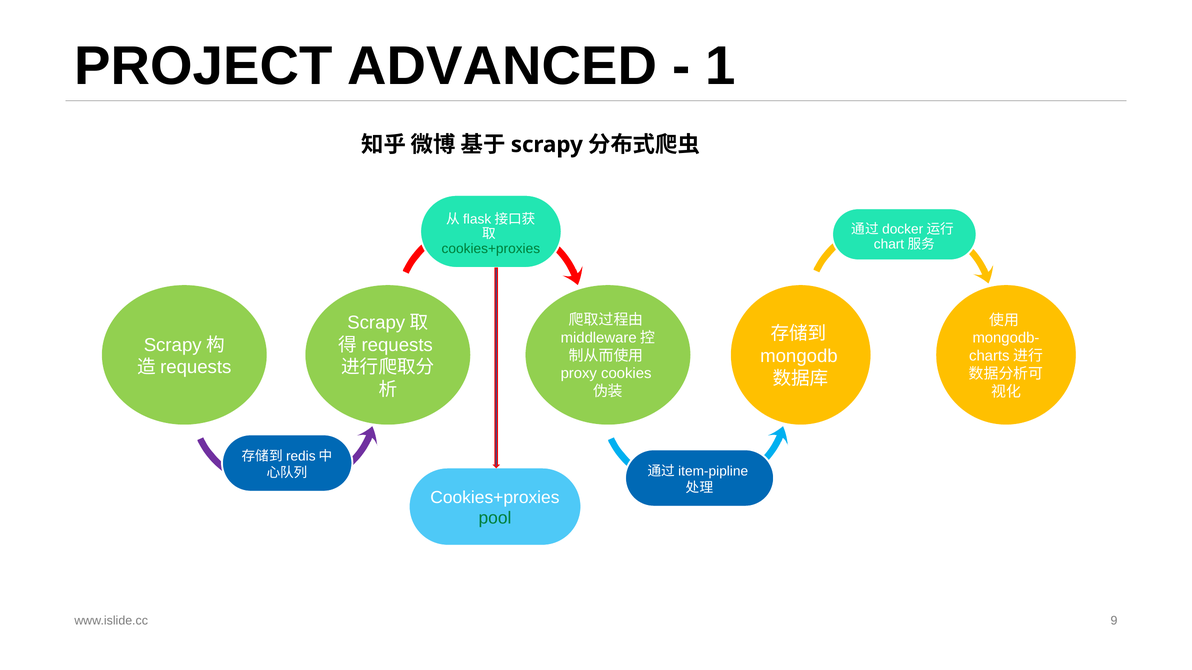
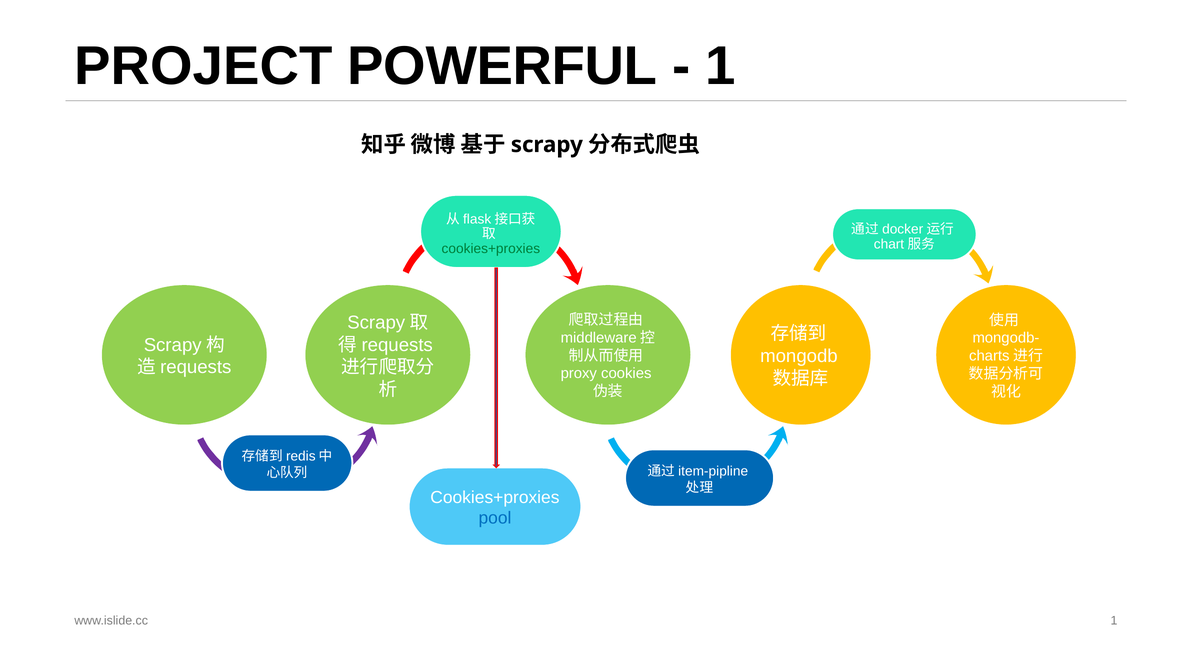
ADVANCED: ADVANCED -> POWERFUL
pool colour: green -> blue
www.islide.cc 9: 9 -> 1
